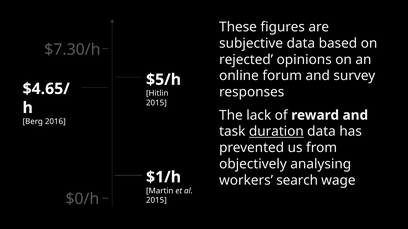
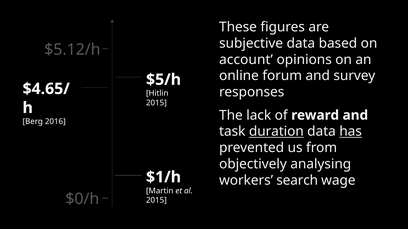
$7.30/h: $7.30/h -> $5.12/h
rejected: rejected -> account
has underline: none -> present
